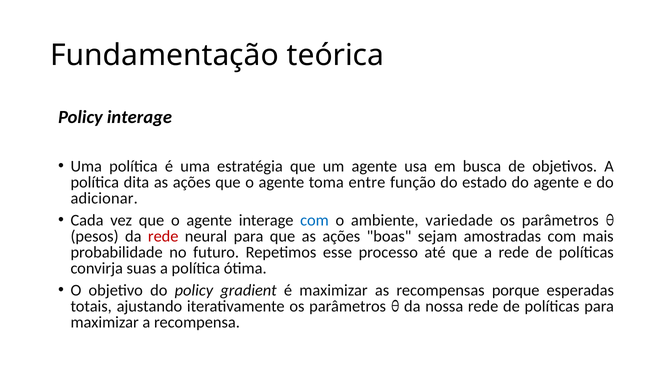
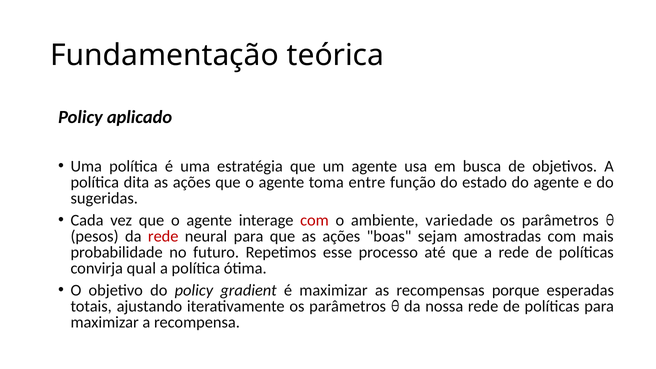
Policy interage: interage -> aplicado
adicionar: adicionar -> sugeridas
com at (315, 220) colour: blue -> red
suas: suas -> qual
